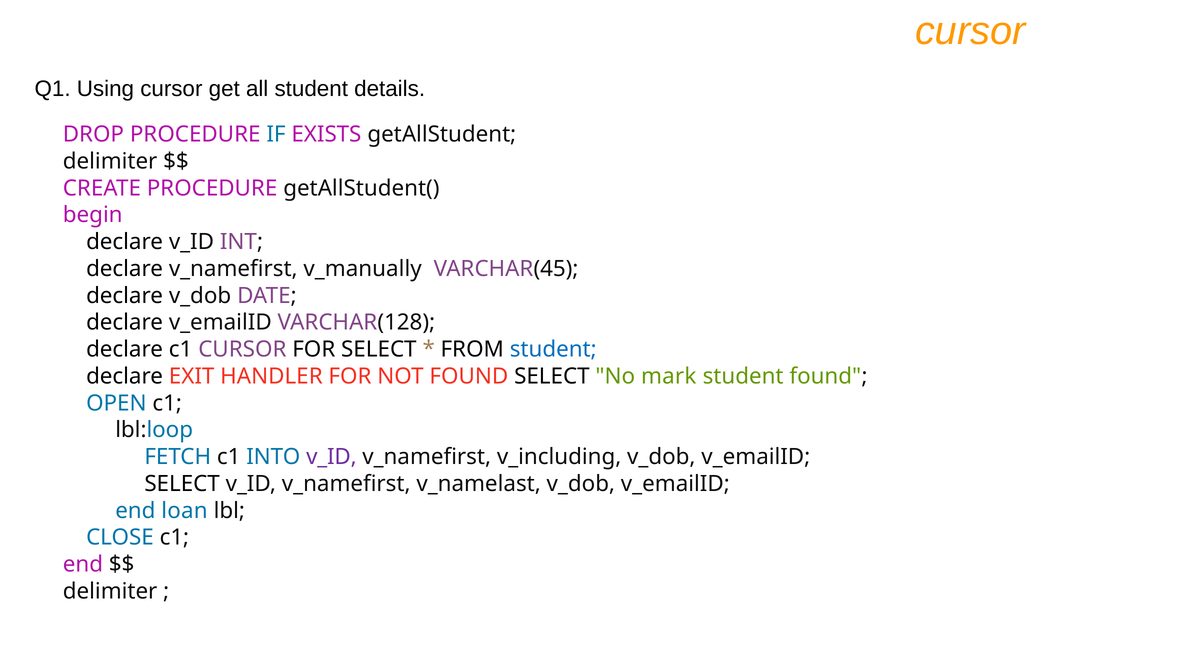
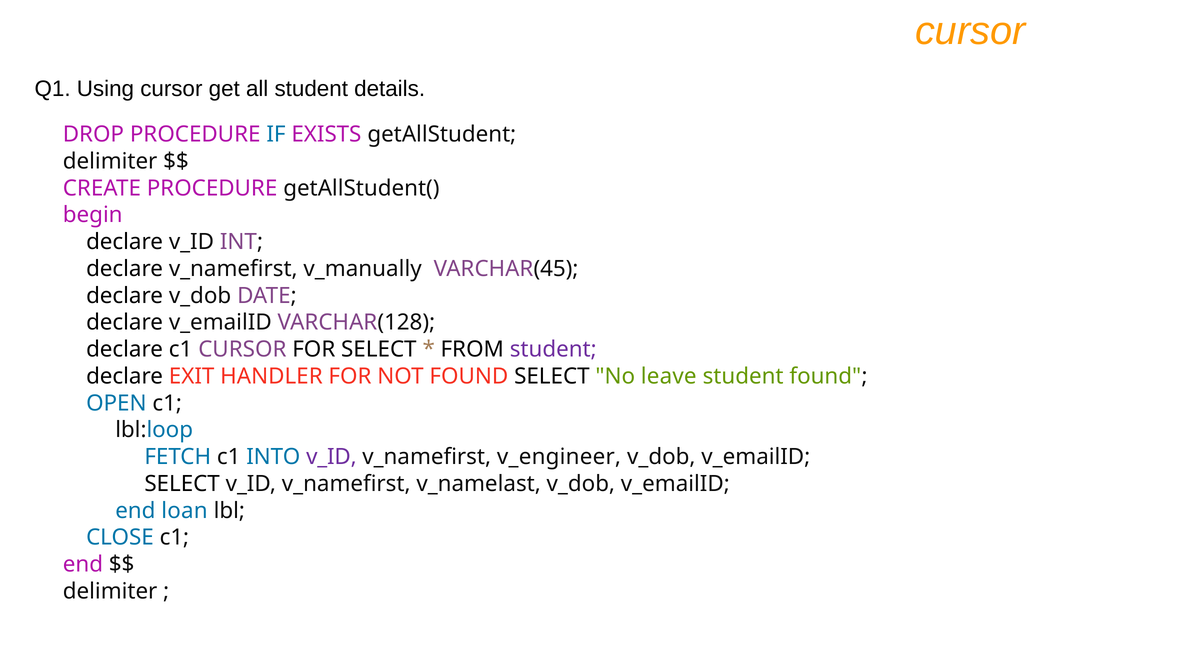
student at (553, 350) colour: blue -> purple
mark: mark -> leave
v_including: v_including -> v_engineer
